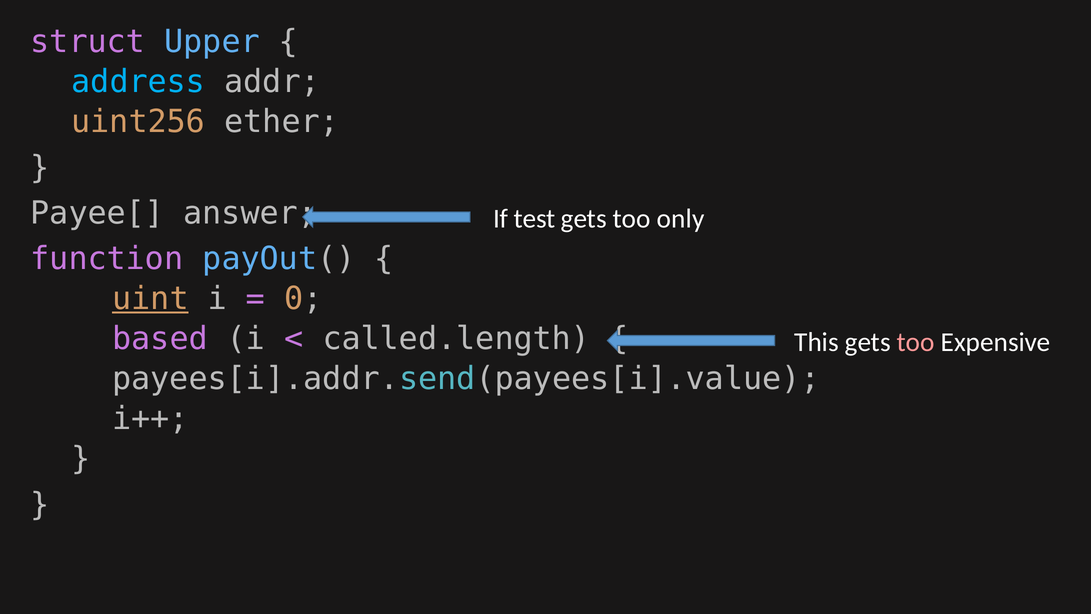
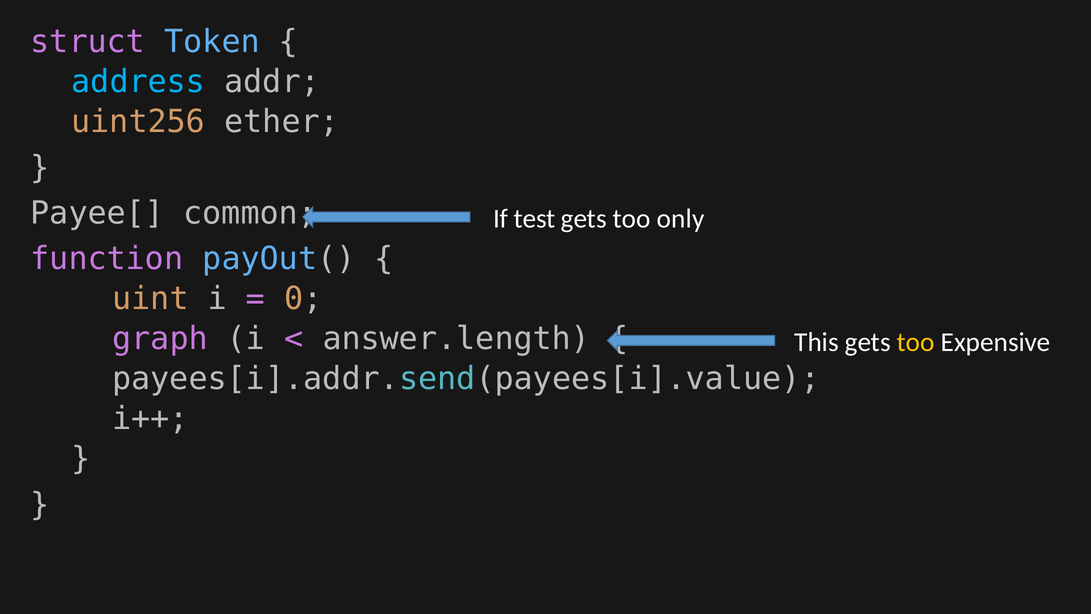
Upper: Upper -> Token
answer: answer -> common
uint underline: present -> none
based: based -> graph
called.length: called.length -> answer.length
too at (916, 342) colour: pink -> yellow
